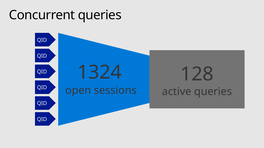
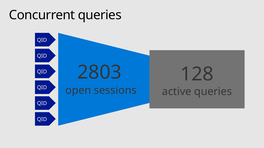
1324: 1324 -> 2803
